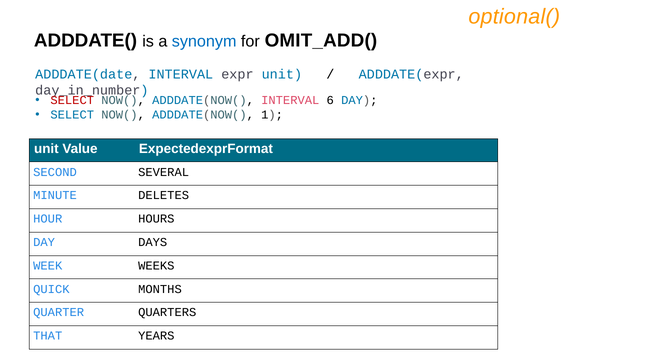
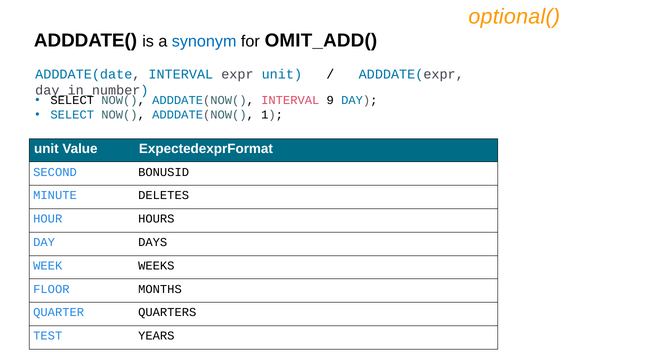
SELECT at (72, 101) colour: red -> black
6: 6 -> 9
SEVERAL: SEVERAL -> BONUSID
QUICK: QUICK -> FLOOR
THAT: THAT -> TEST
